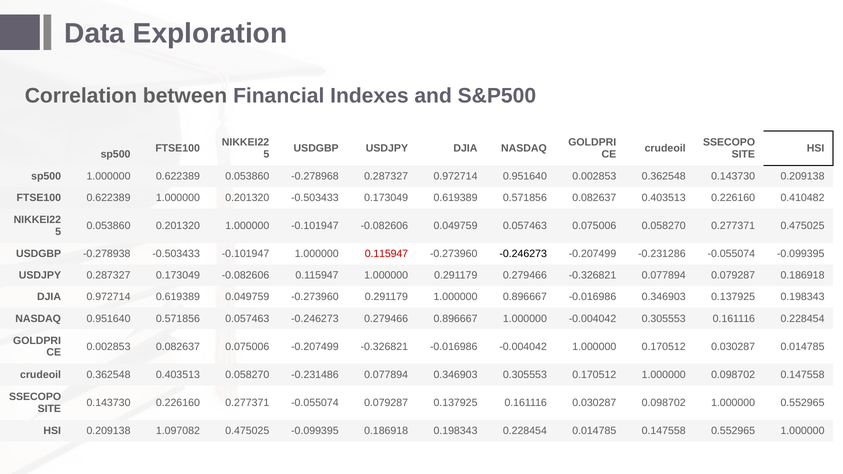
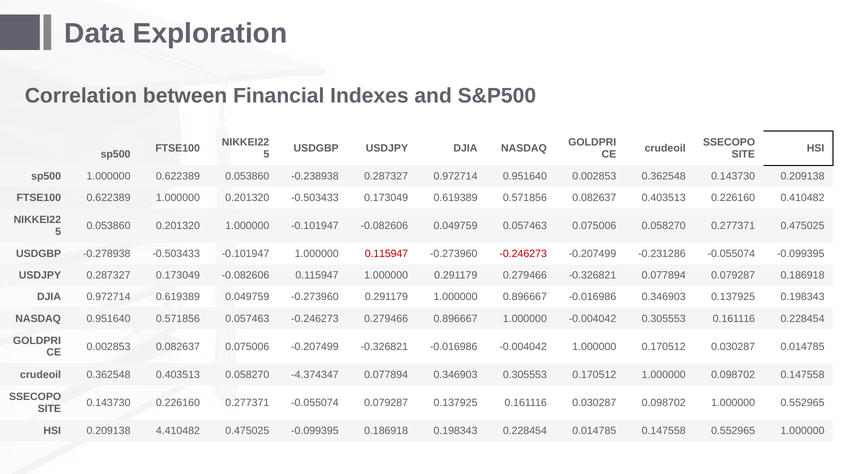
-0.278968: -0.278968 -> -0.238938
-0.246273 at (523, 254) colour: black -> red
-0.231486: -0.231486 -> -4.374347
1.097082: 1.097082 -> 4.410482
